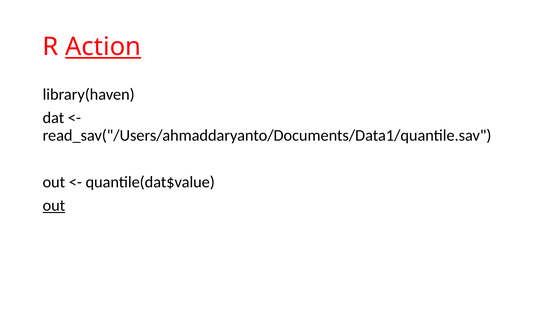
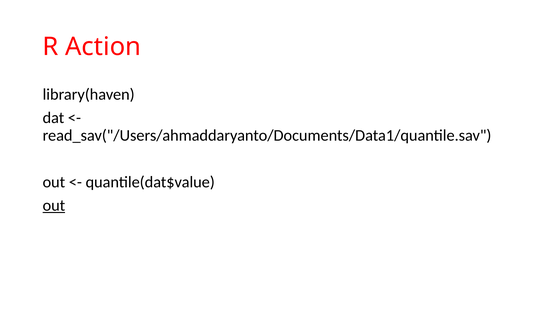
Action underline: present -> none
